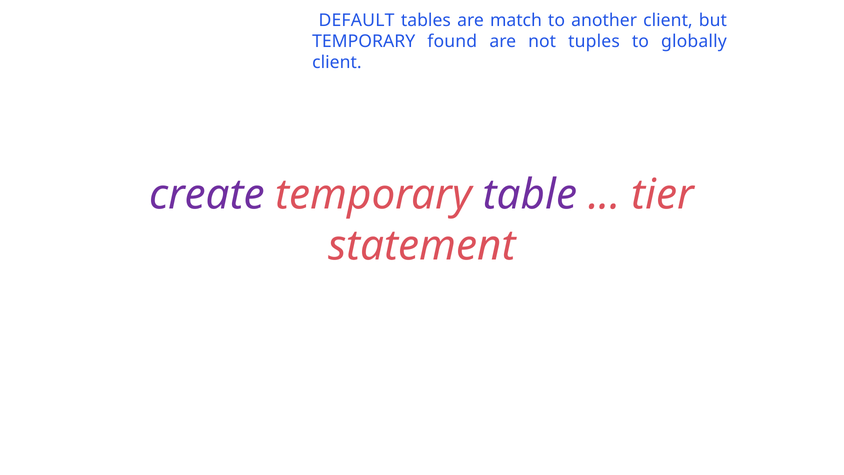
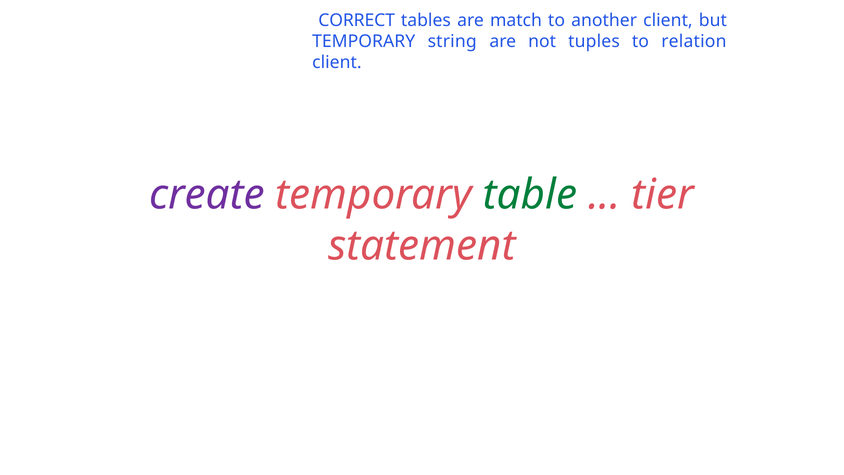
DEFAULT: DEFAULT -> CORRECT
found: found -> string
globally: globally -> relation
table colour: purple -> green
